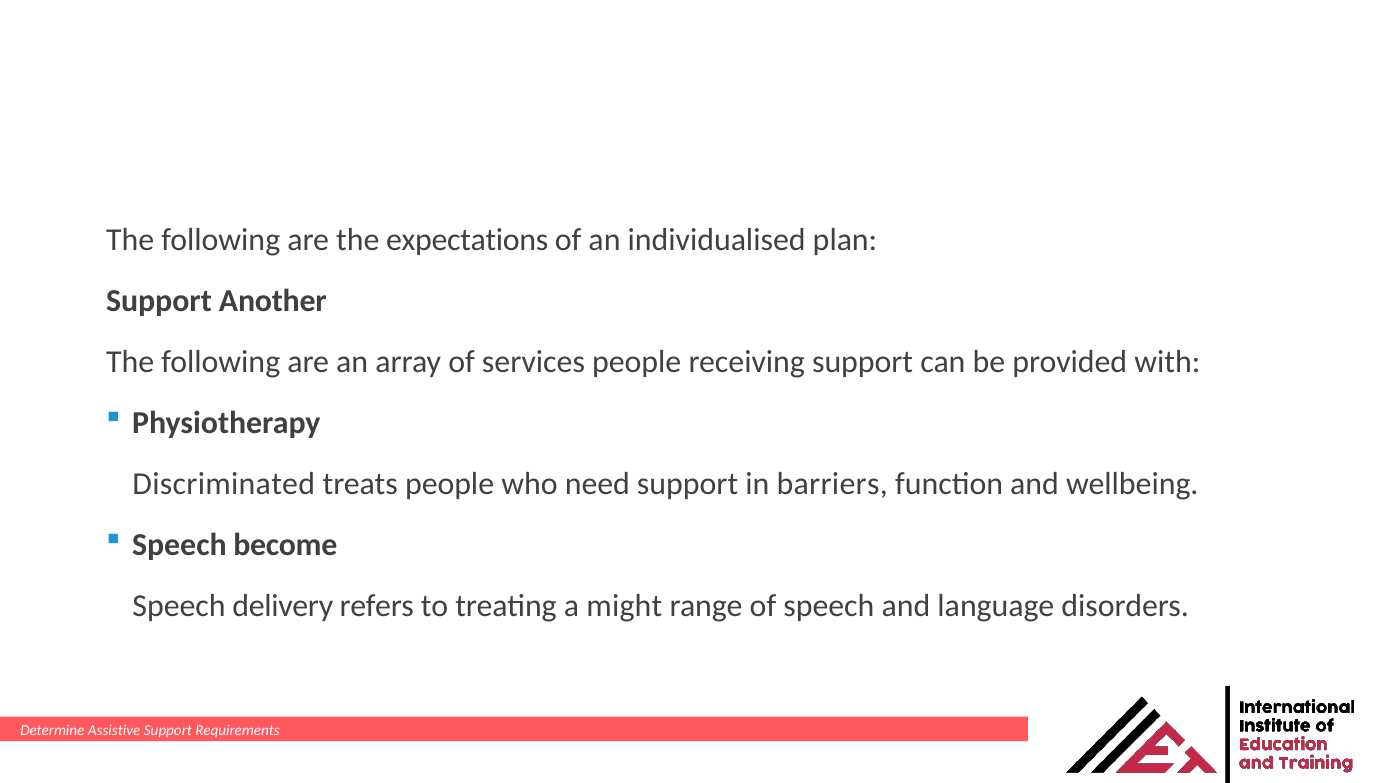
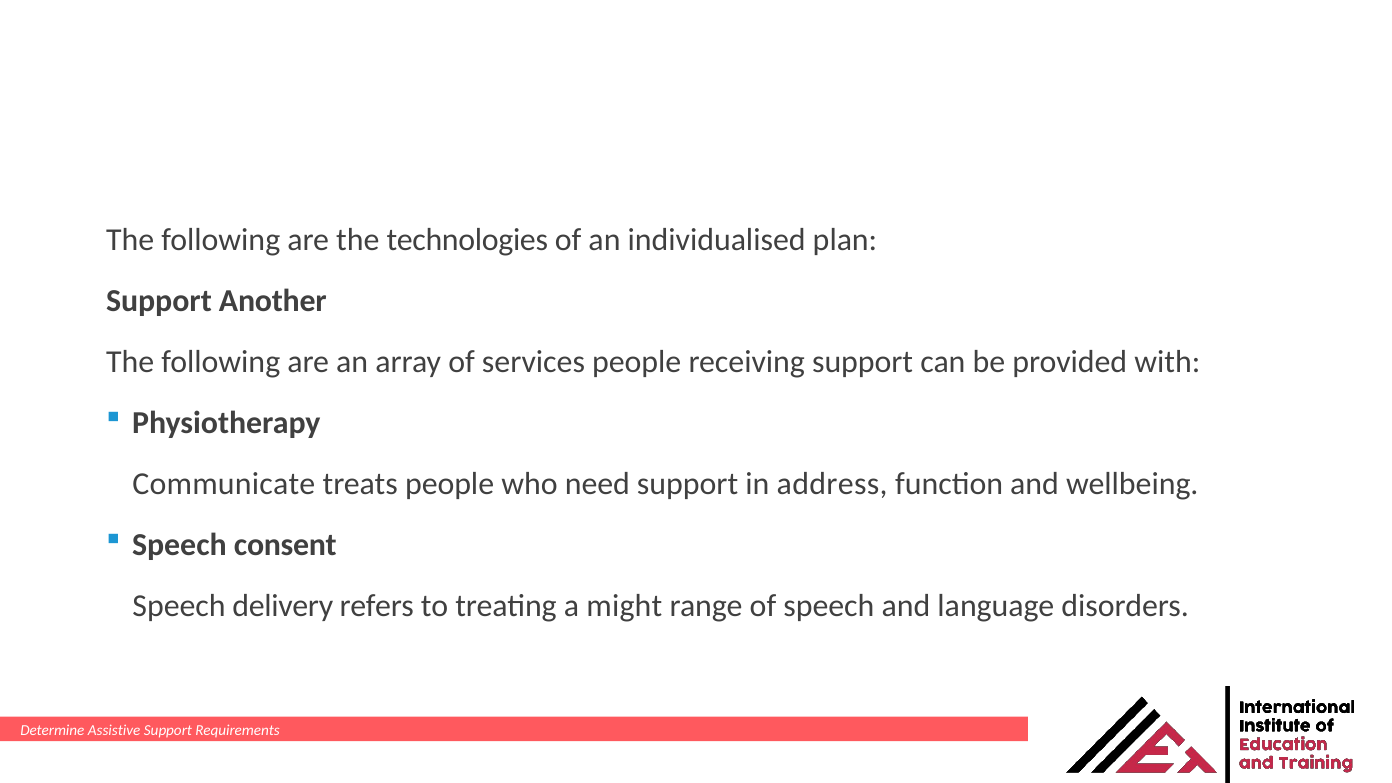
expectations: expectations -> technologies
Discriminated: Discriminated -> Communicate
barriers: barriers -> address
become: become -> consent
